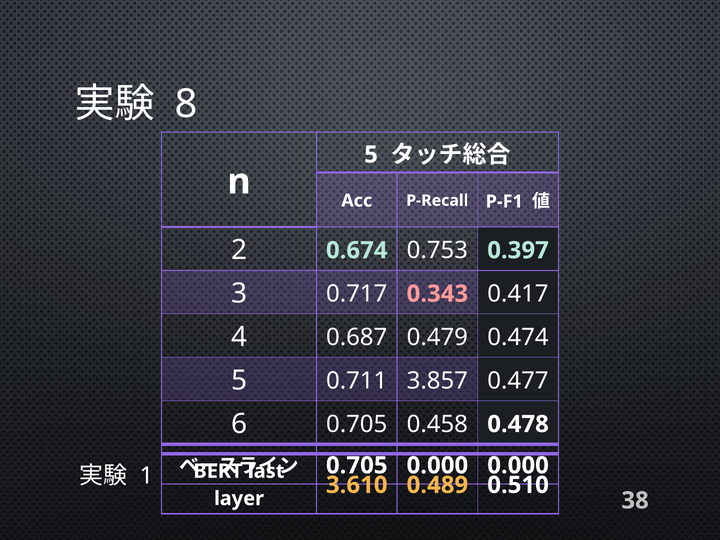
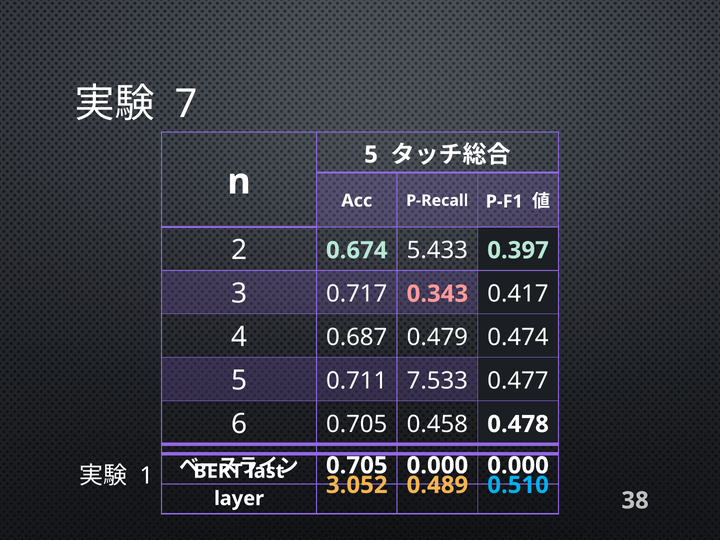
8: 8 -> 7
0.753: 0.753 -> 5.433
3.857: 3.857 -> 7.533
3.610: 3.610 -> 3.052
0.510 colour: white -> light blue
